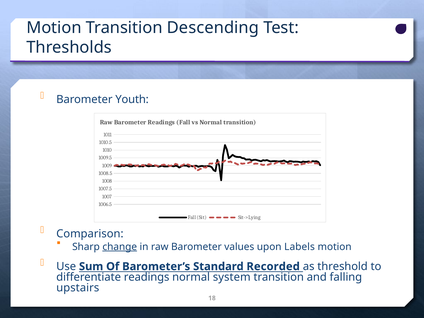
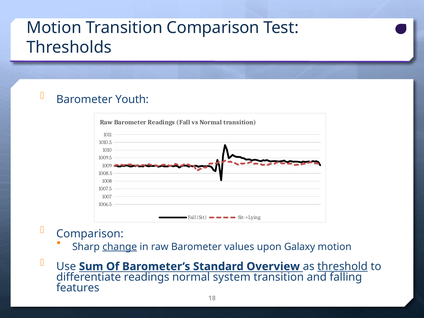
Transition Descending: Descending -> Comparison
Labels: Labels -> Galaxy
Recorded: Recorded -> Overview
threshold underline: none -> present
upstairs: upstairs -> features
